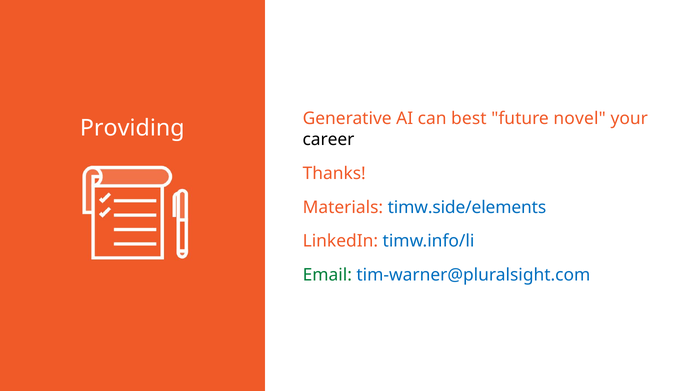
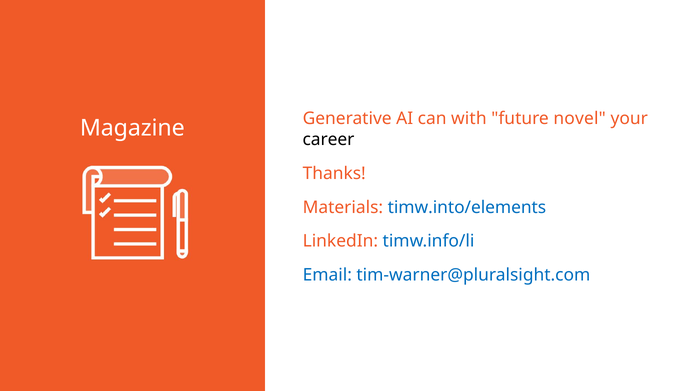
Providing: Providing -> Magazine
best: best -> with
timw.side/elements: timw.side/elements -> timw.into/elements
Email colour: green -> blue
